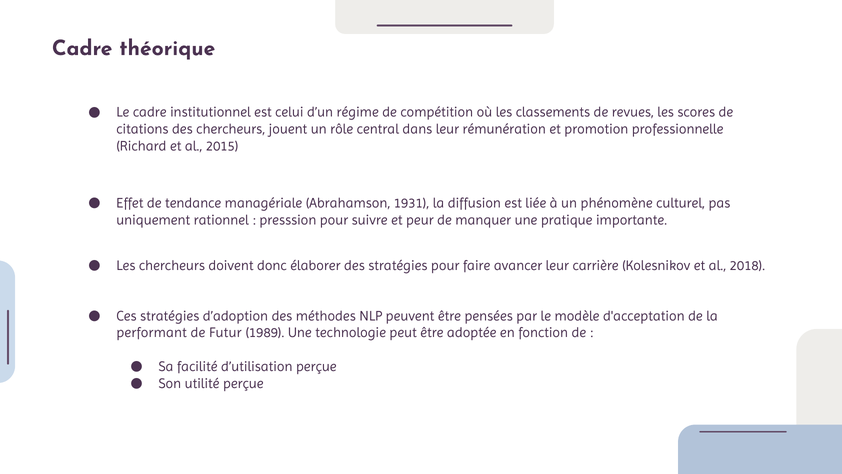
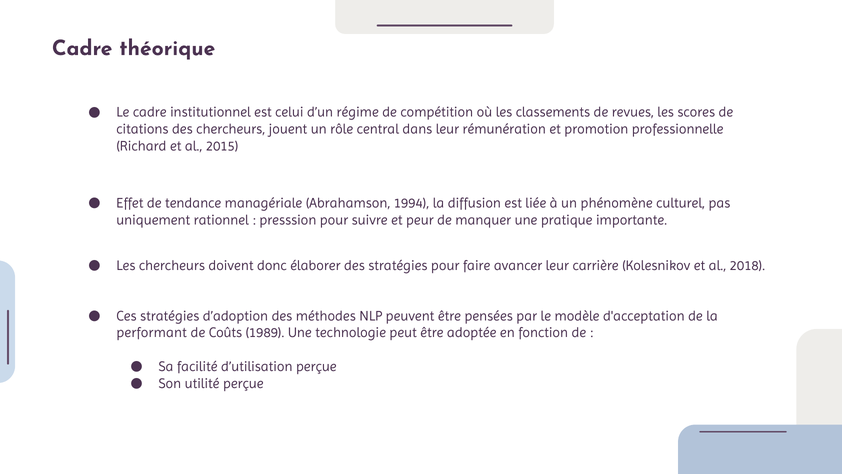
1931: 1931 -> 1994
Futur: Futur -> Coûts
